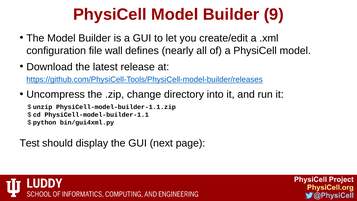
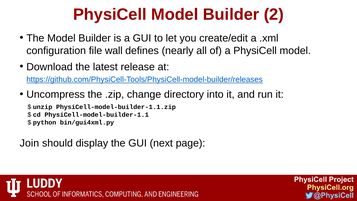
9: 9 -> 2
Test: Test -> Join
